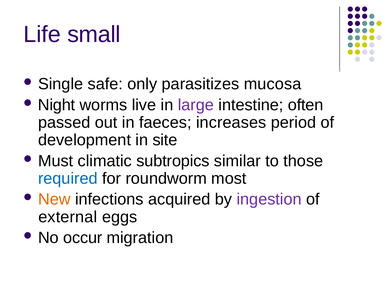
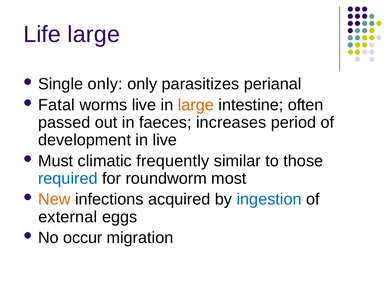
Life small: small -> large
Single safe: safe -> only
mucosa: mucosa -> perianal
Night: Night -> Fatal
large at (196, 105) colour: purple -> orange
in site: site -> live
subtropics: subtropics -> frequently
ingestion colour: purple -> blue
